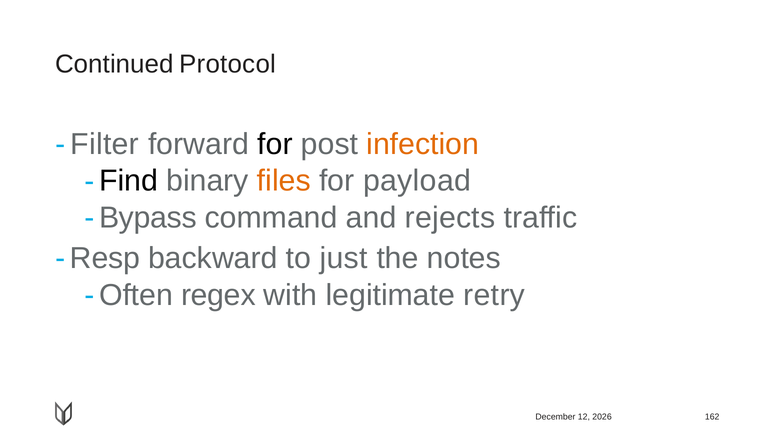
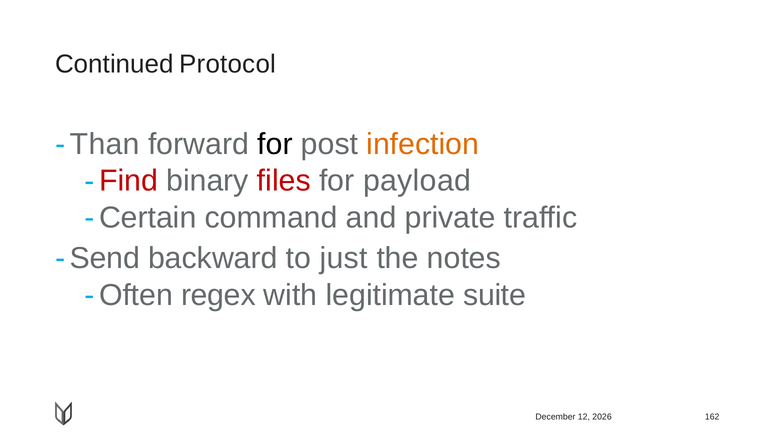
Filter: Filter -> Than
Find colour: black -> red
files colour: orange -> red
Bypass: Bypass -> Certain
rejects: rejects -> private
Resp: Resp -> Send
retry: retry -> suite
